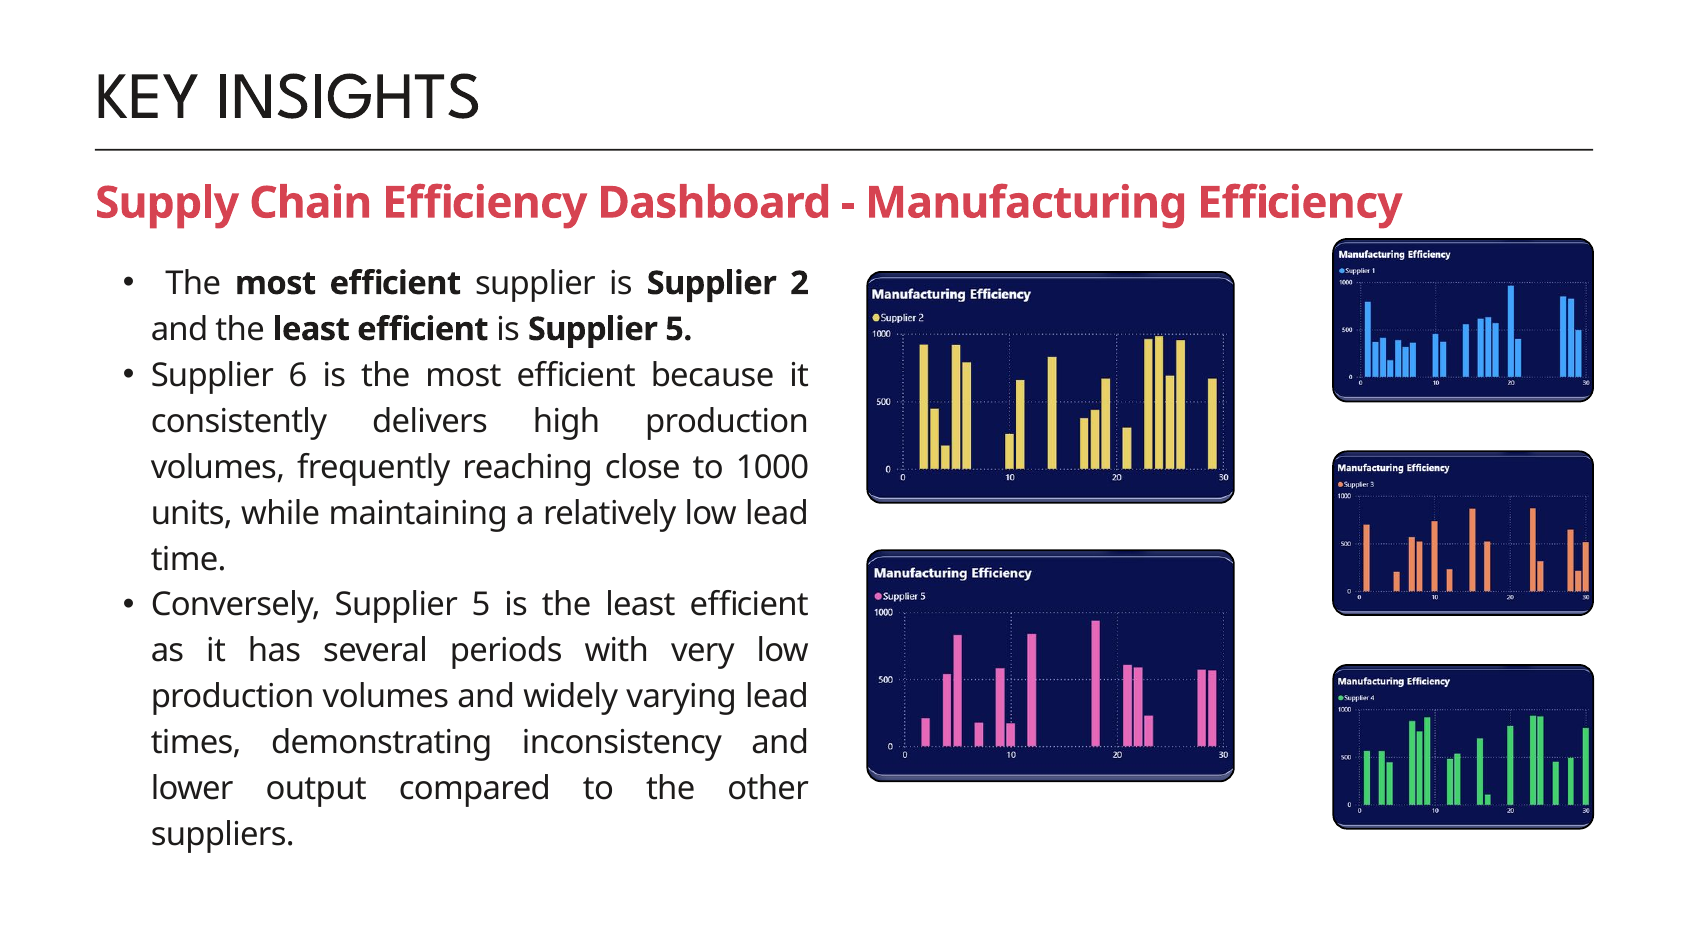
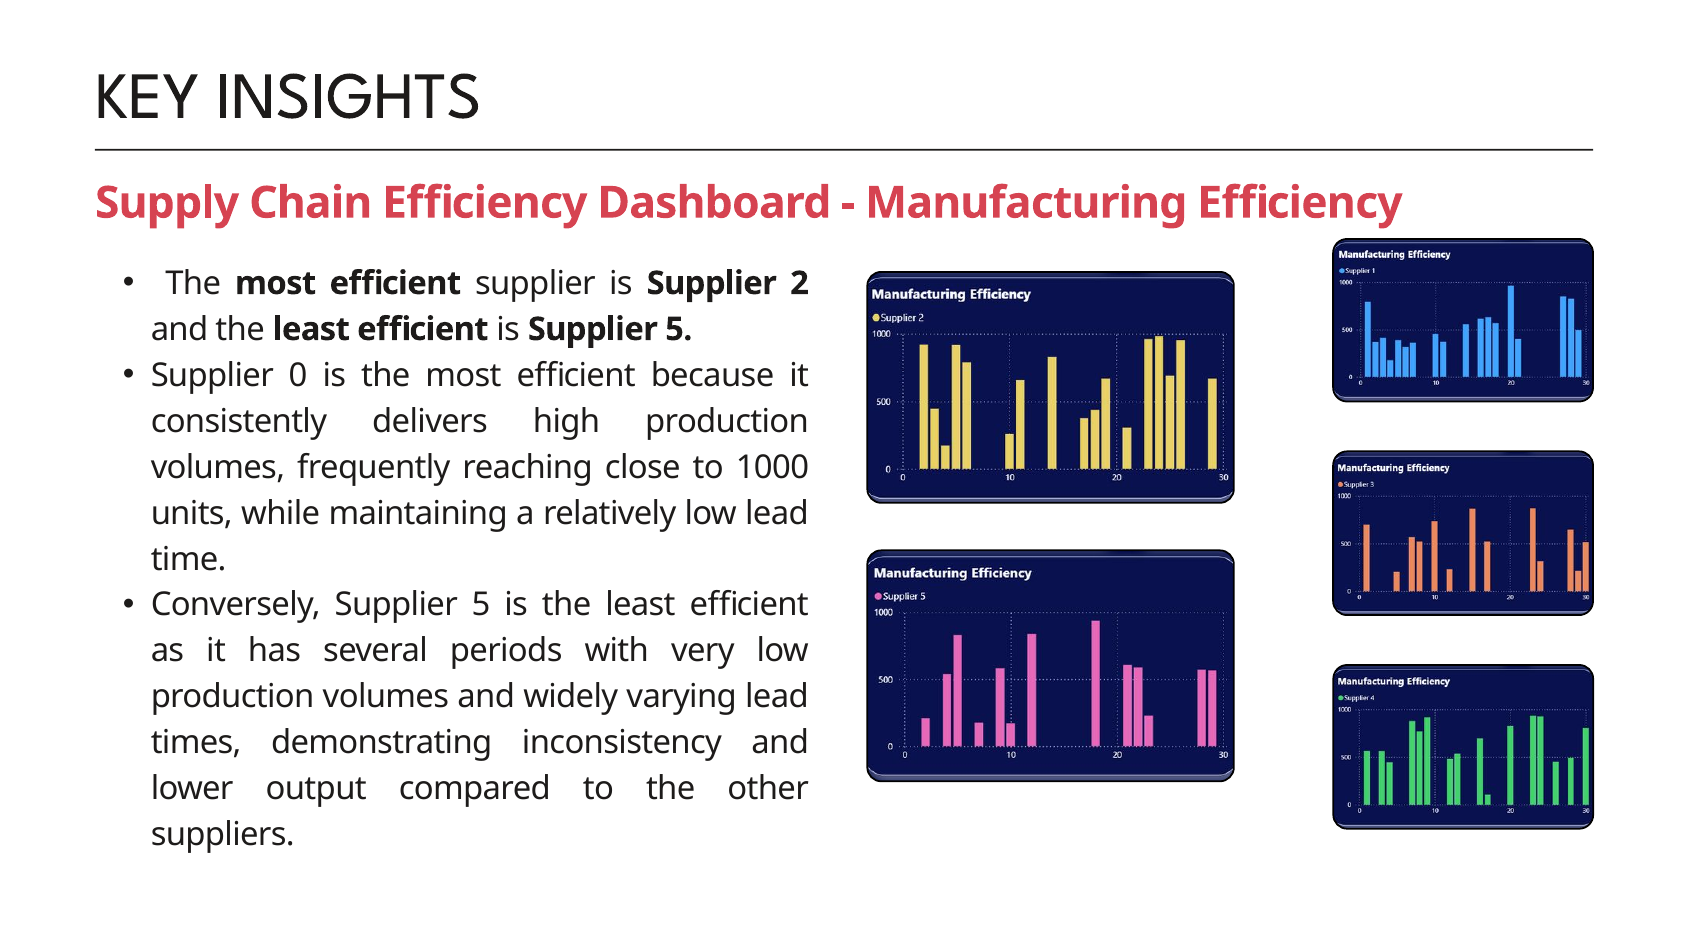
6: 6 -> 0
